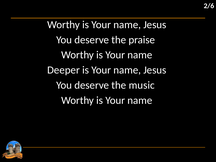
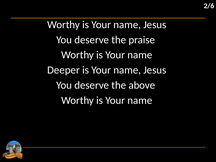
music: music -> above
